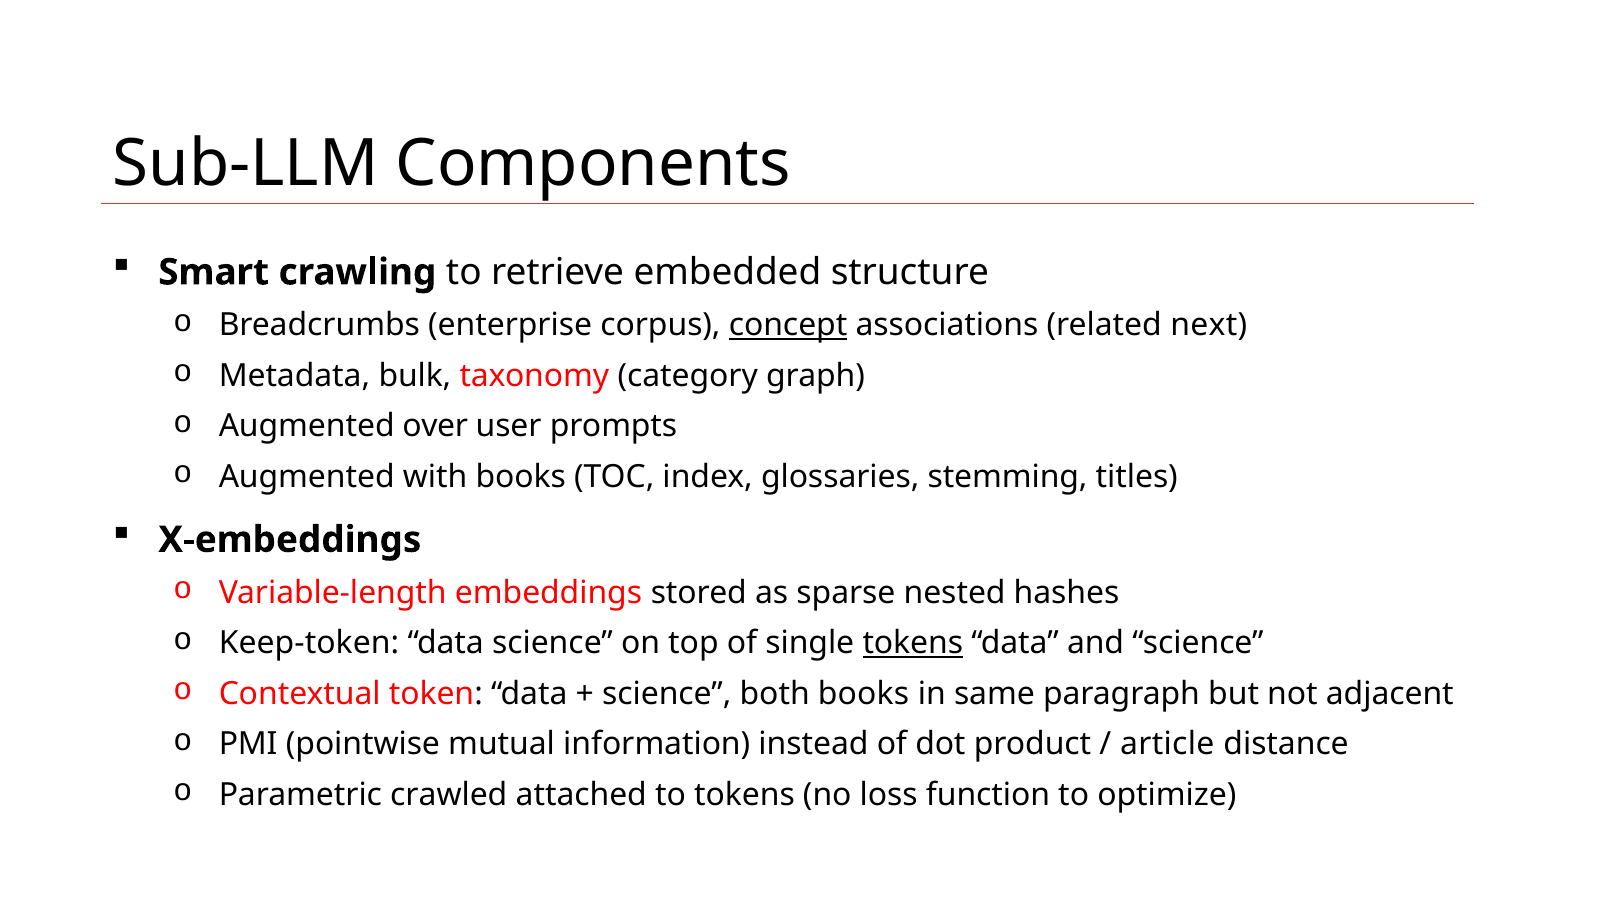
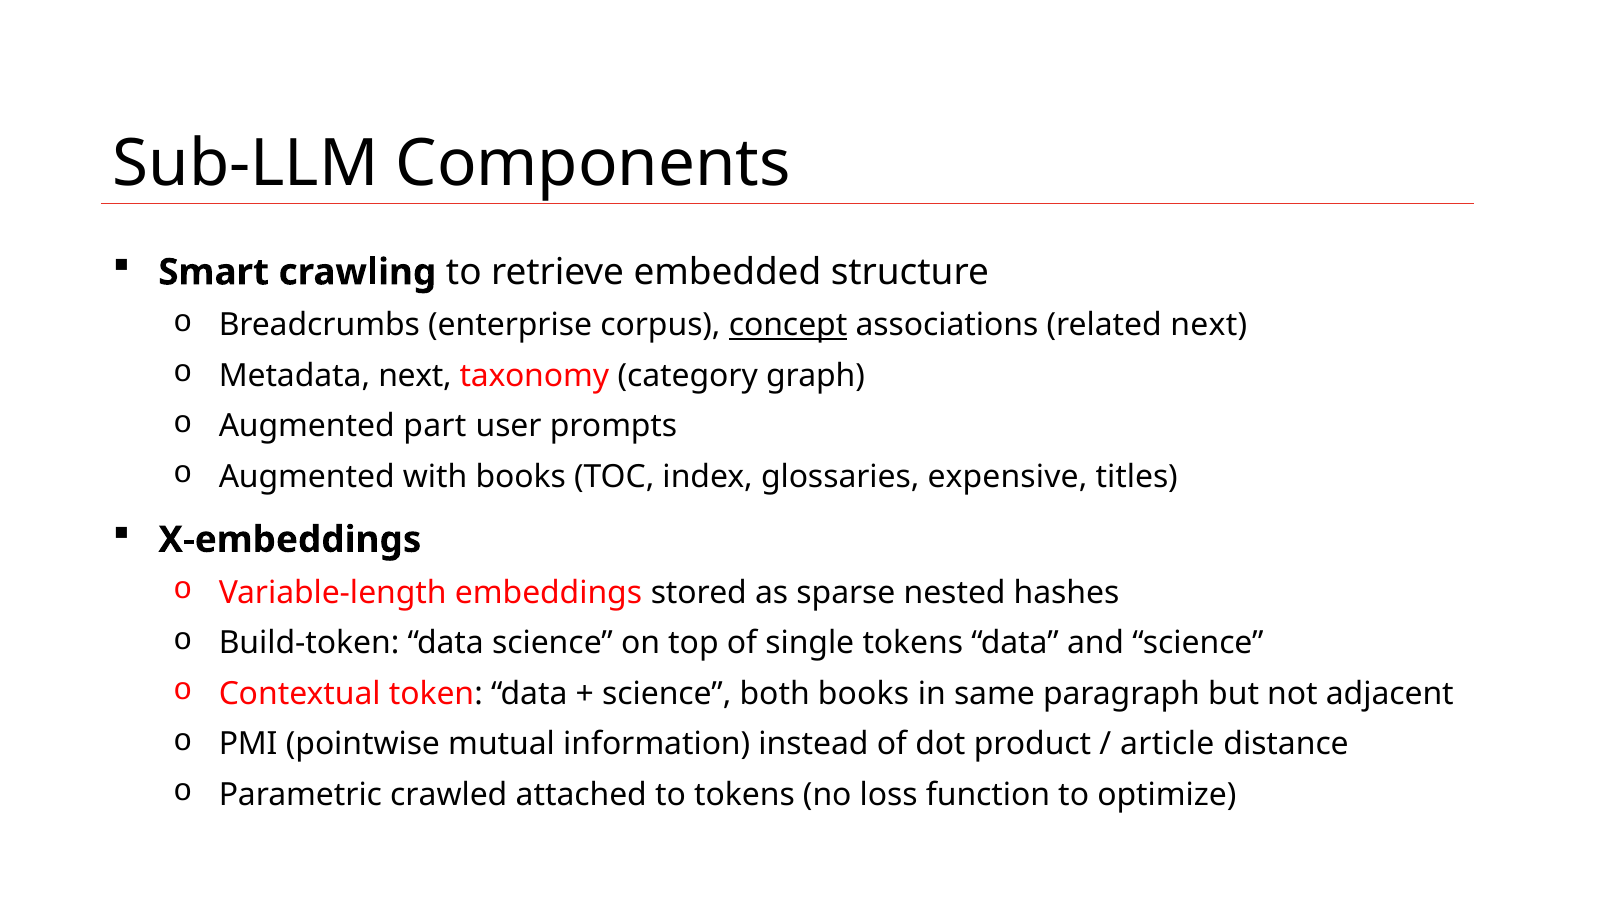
Metadata bulk: bulk -> next
over: over -> part
stemming: stemming -> expensive
Keep-token: Keep-token -> Build-token
tokens at (913, 644) underline: present -> none
